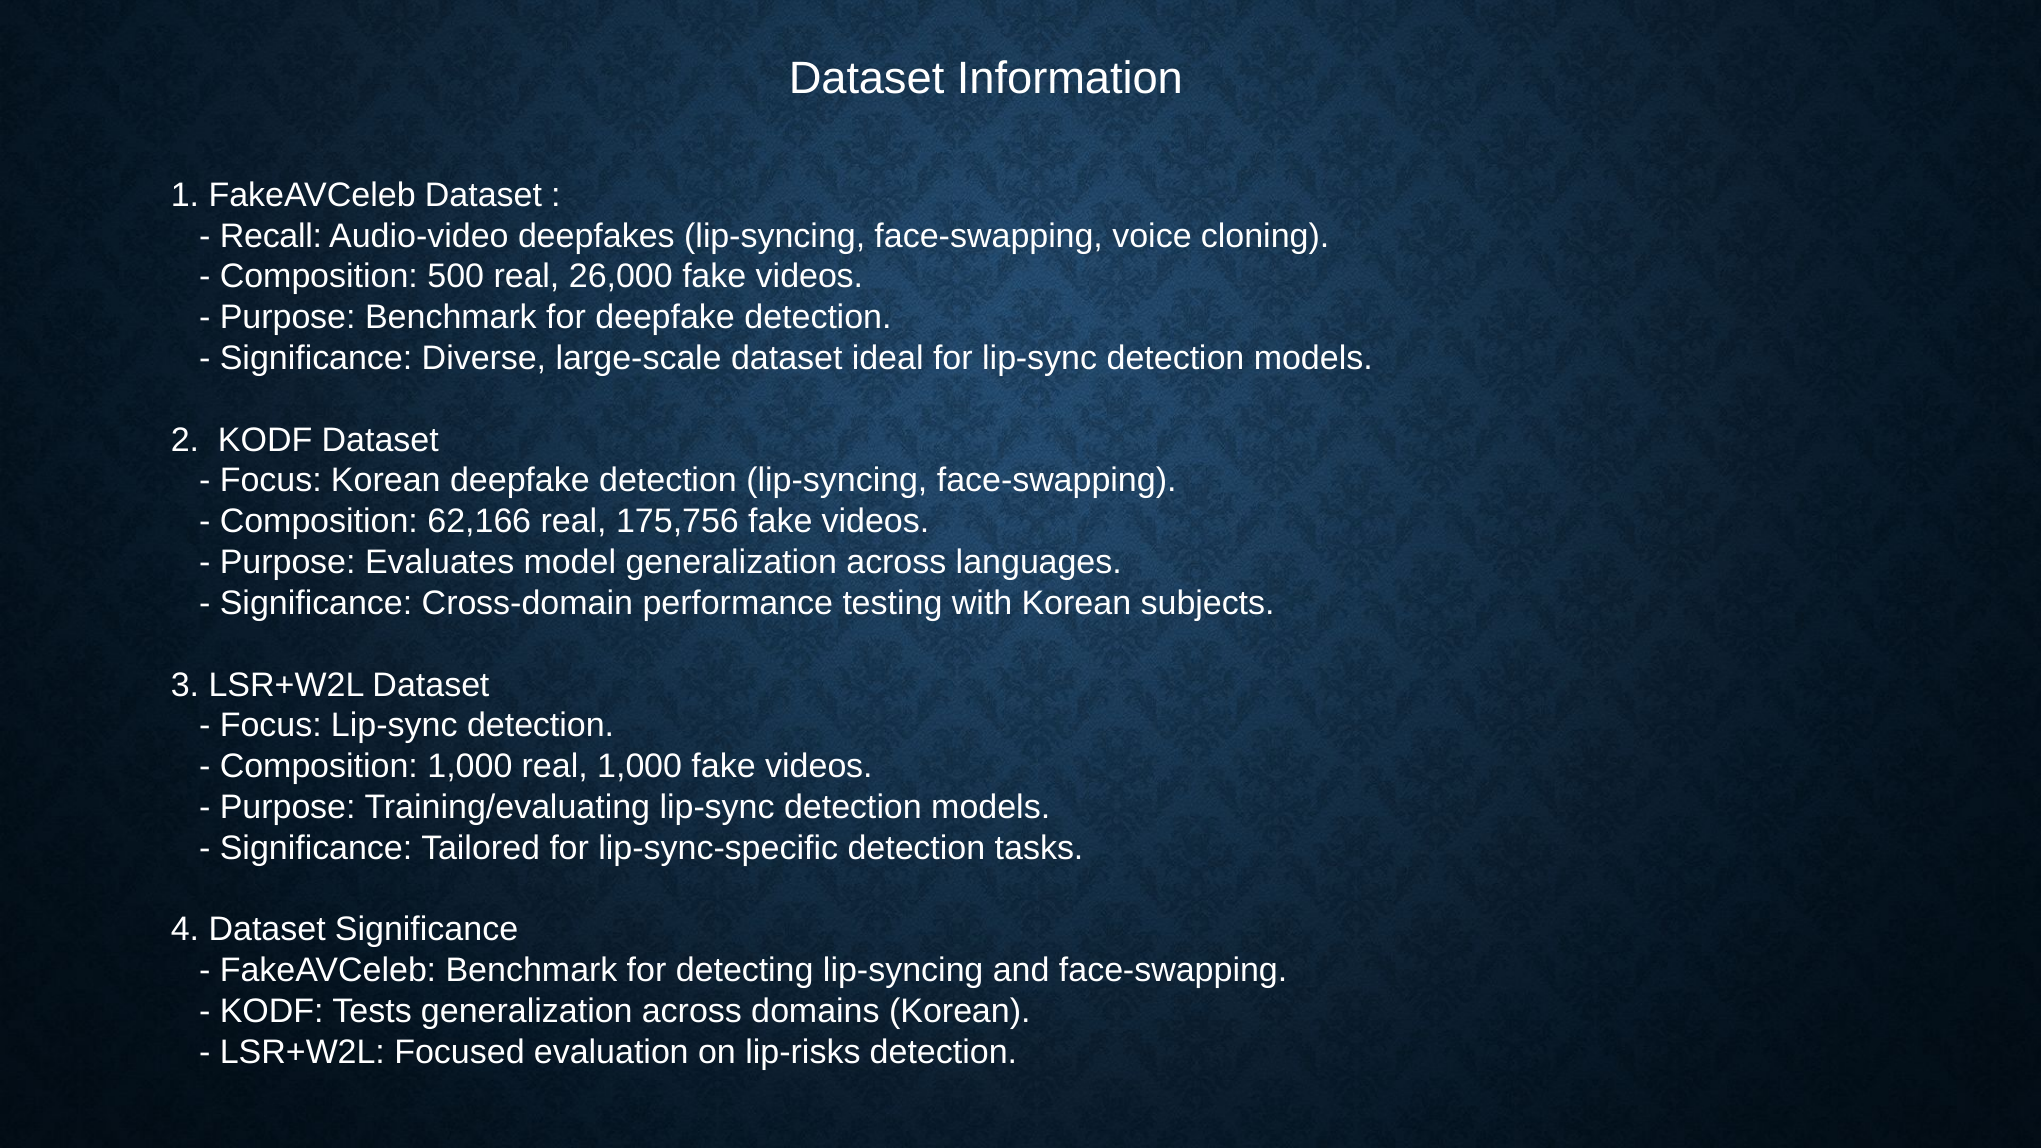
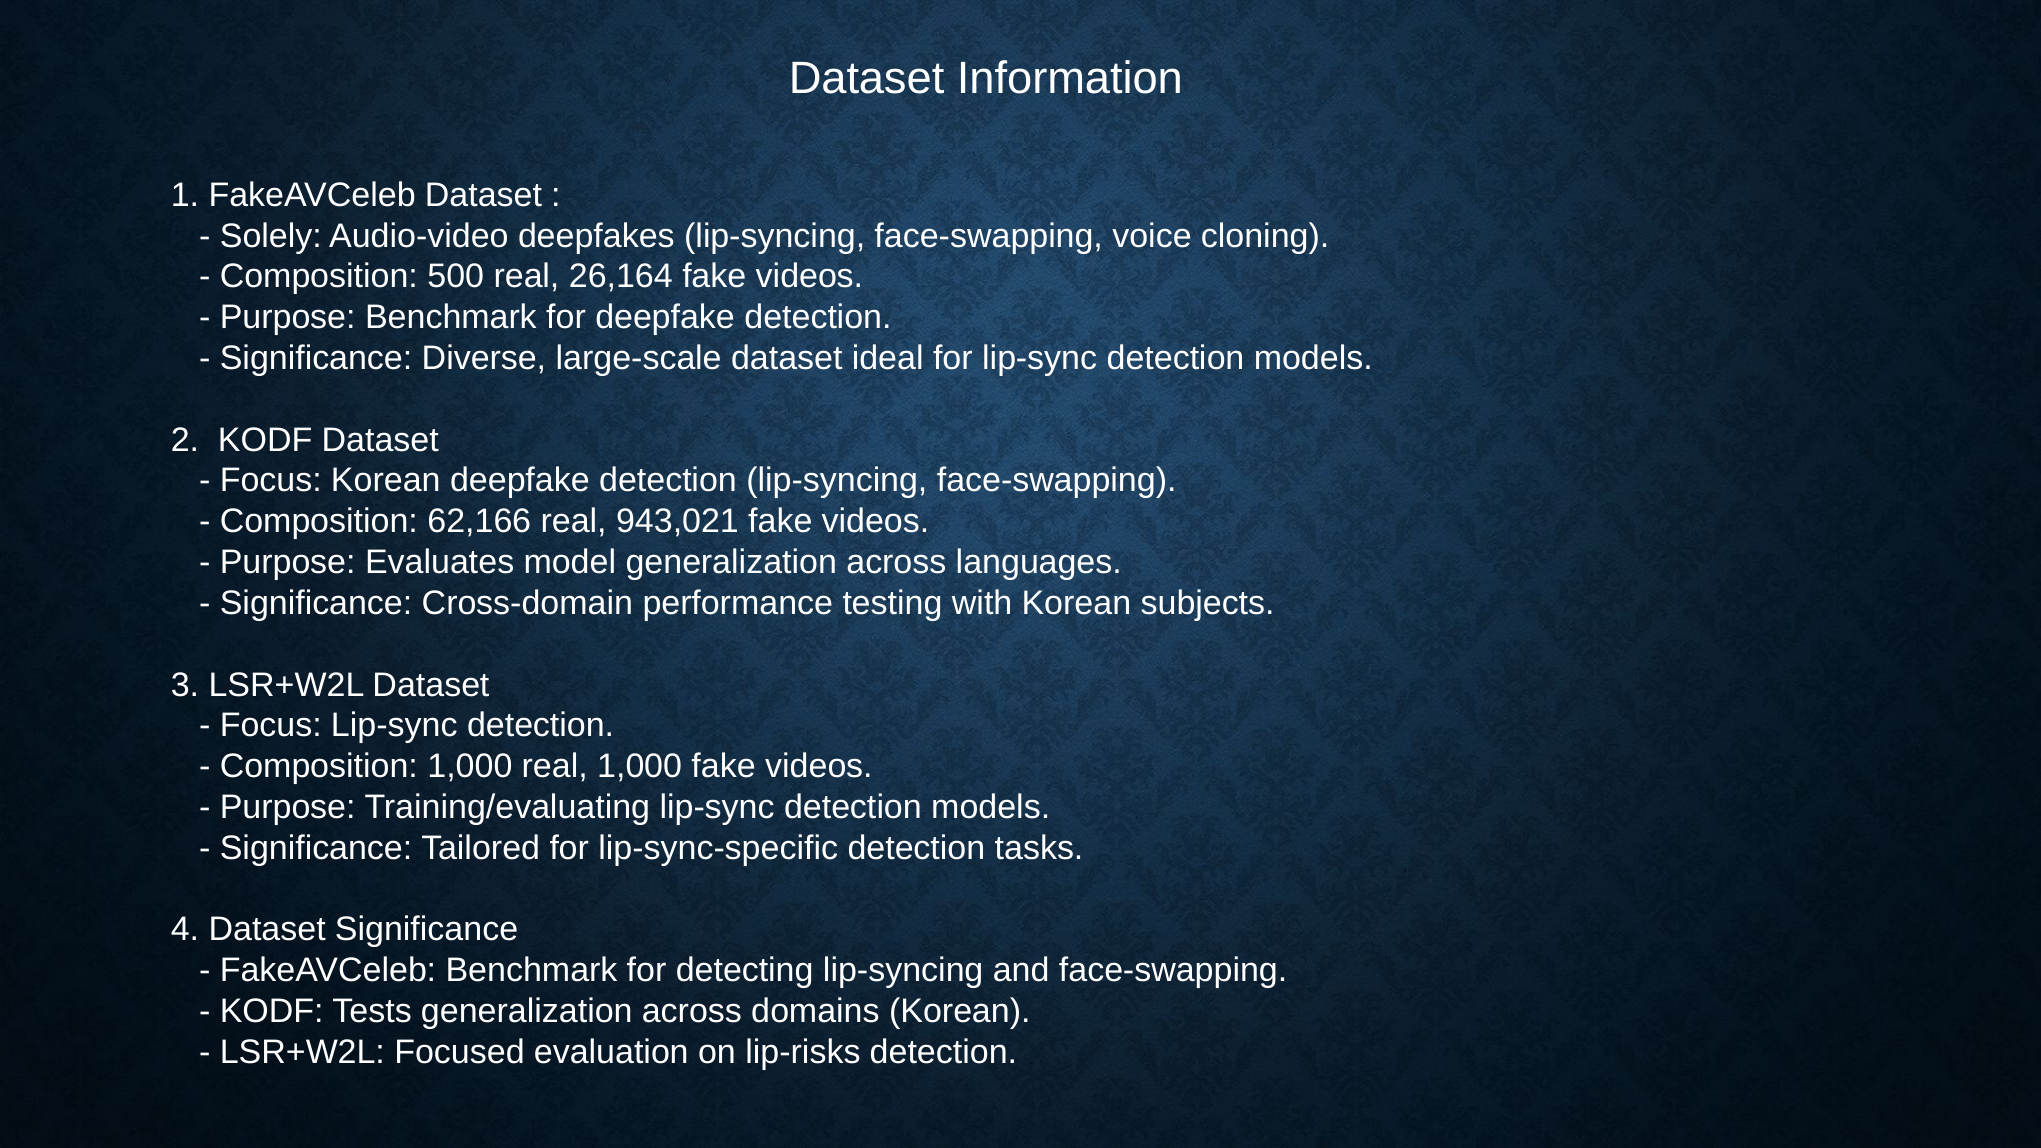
Recall: Recall -> Solely
26,000: 26,000 -> 26,164
175,756: 175,756 -> 943,021
